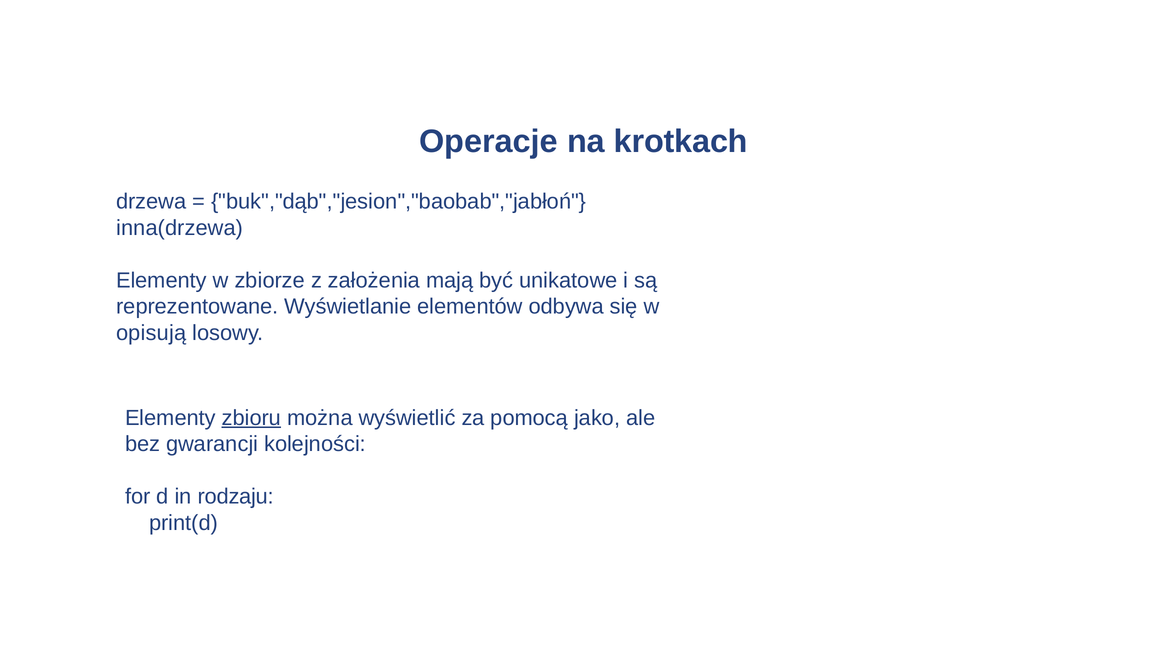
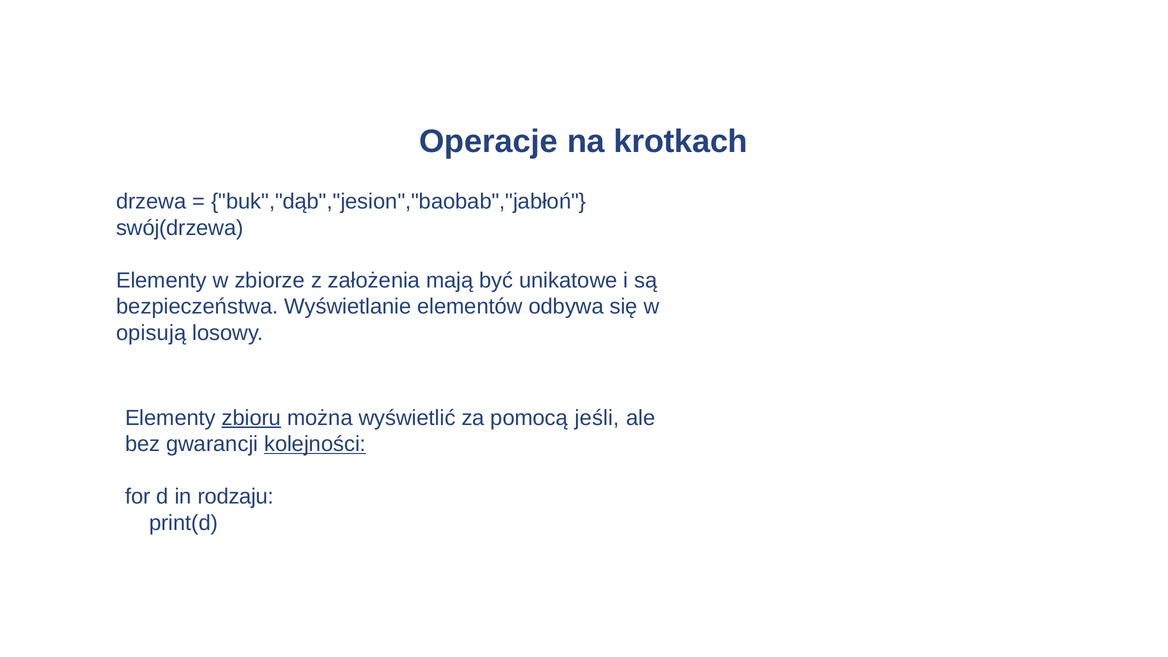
inna(drzewa: inna(drzewa -> swój(drzewa
reprezentowane: reprezentowane -> bezpieczeństwa
jako: jako -> jeśli
kolejności underline: none -> present
